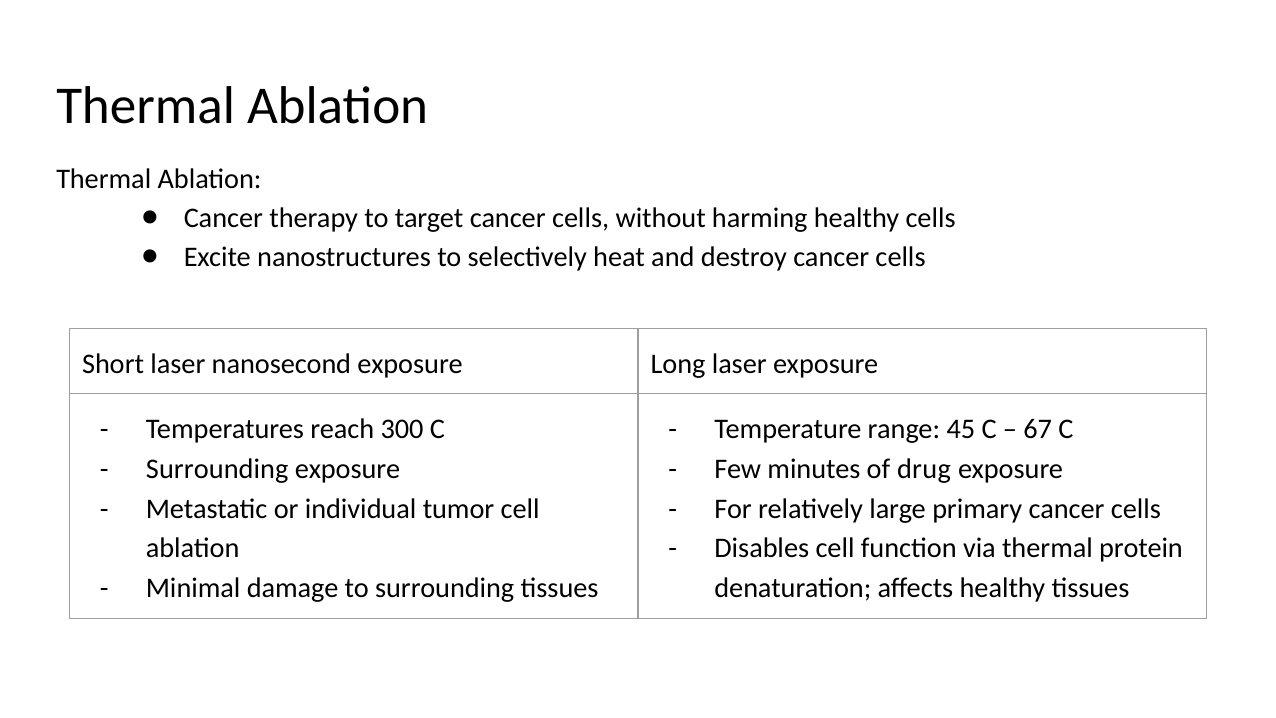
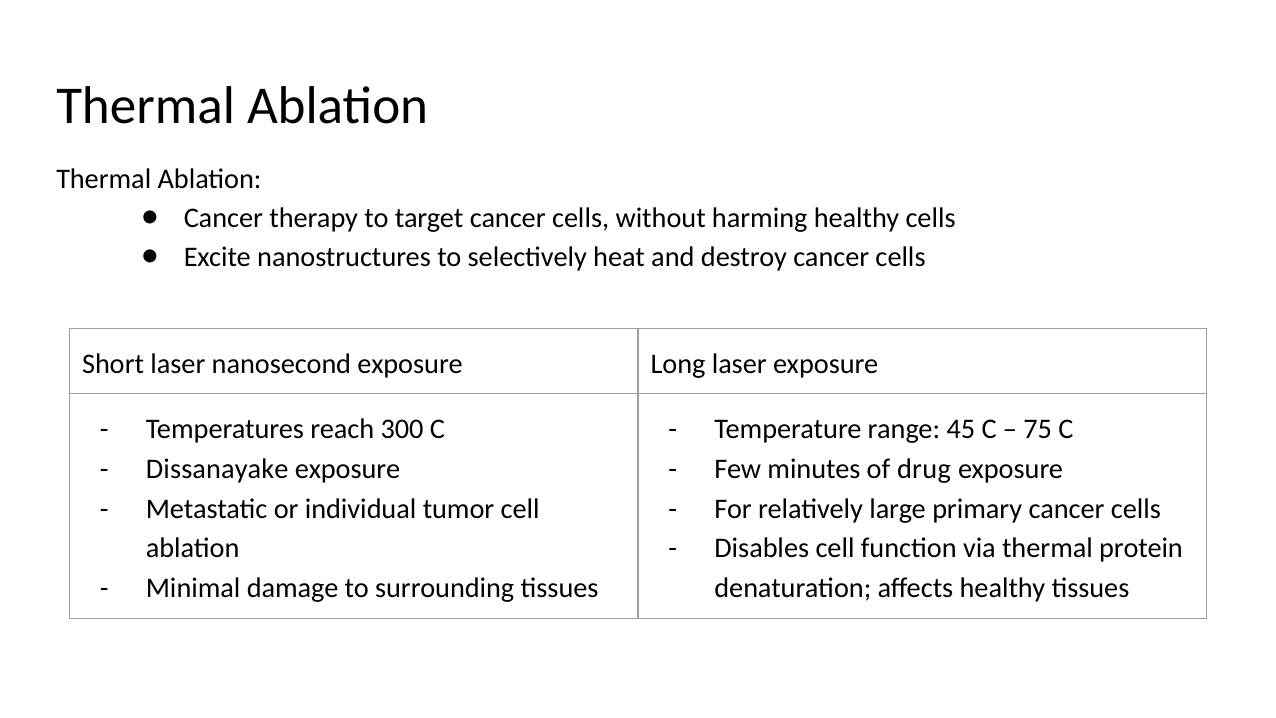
67: 67 -> 75
Surrounding at (217, 469): Surrounding -> Dissanayake
